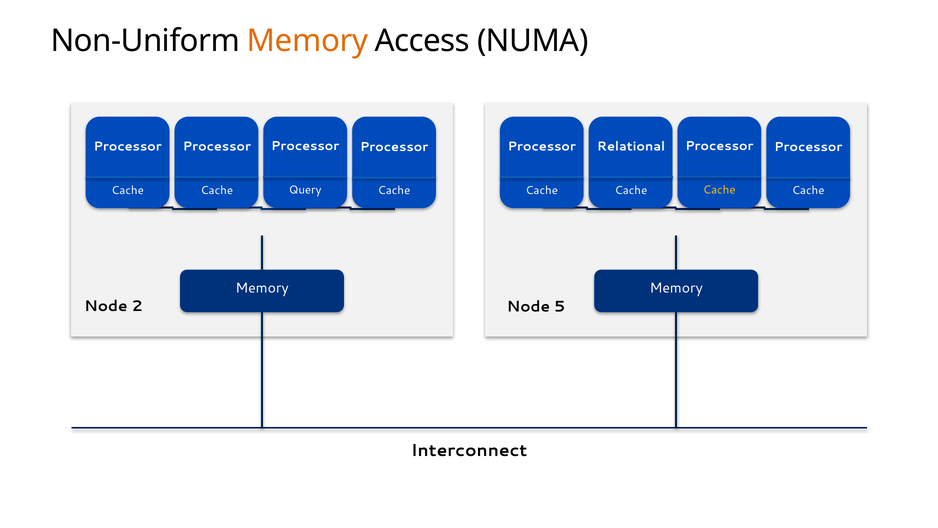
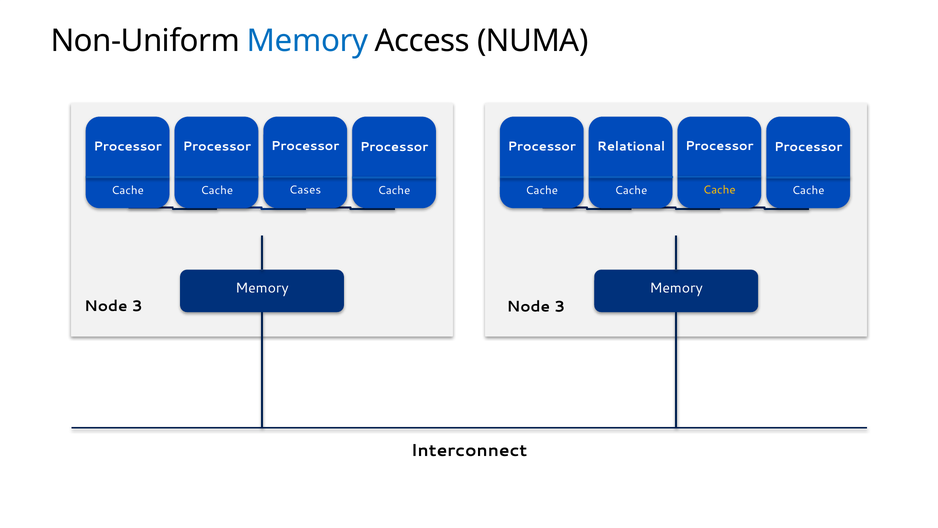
Memory at (307, 41) colour: orange -> blue
Query: Query -> Cases
2 at (137, 306): 2 -> 3
5 at (560, 307): 5 -> 3
